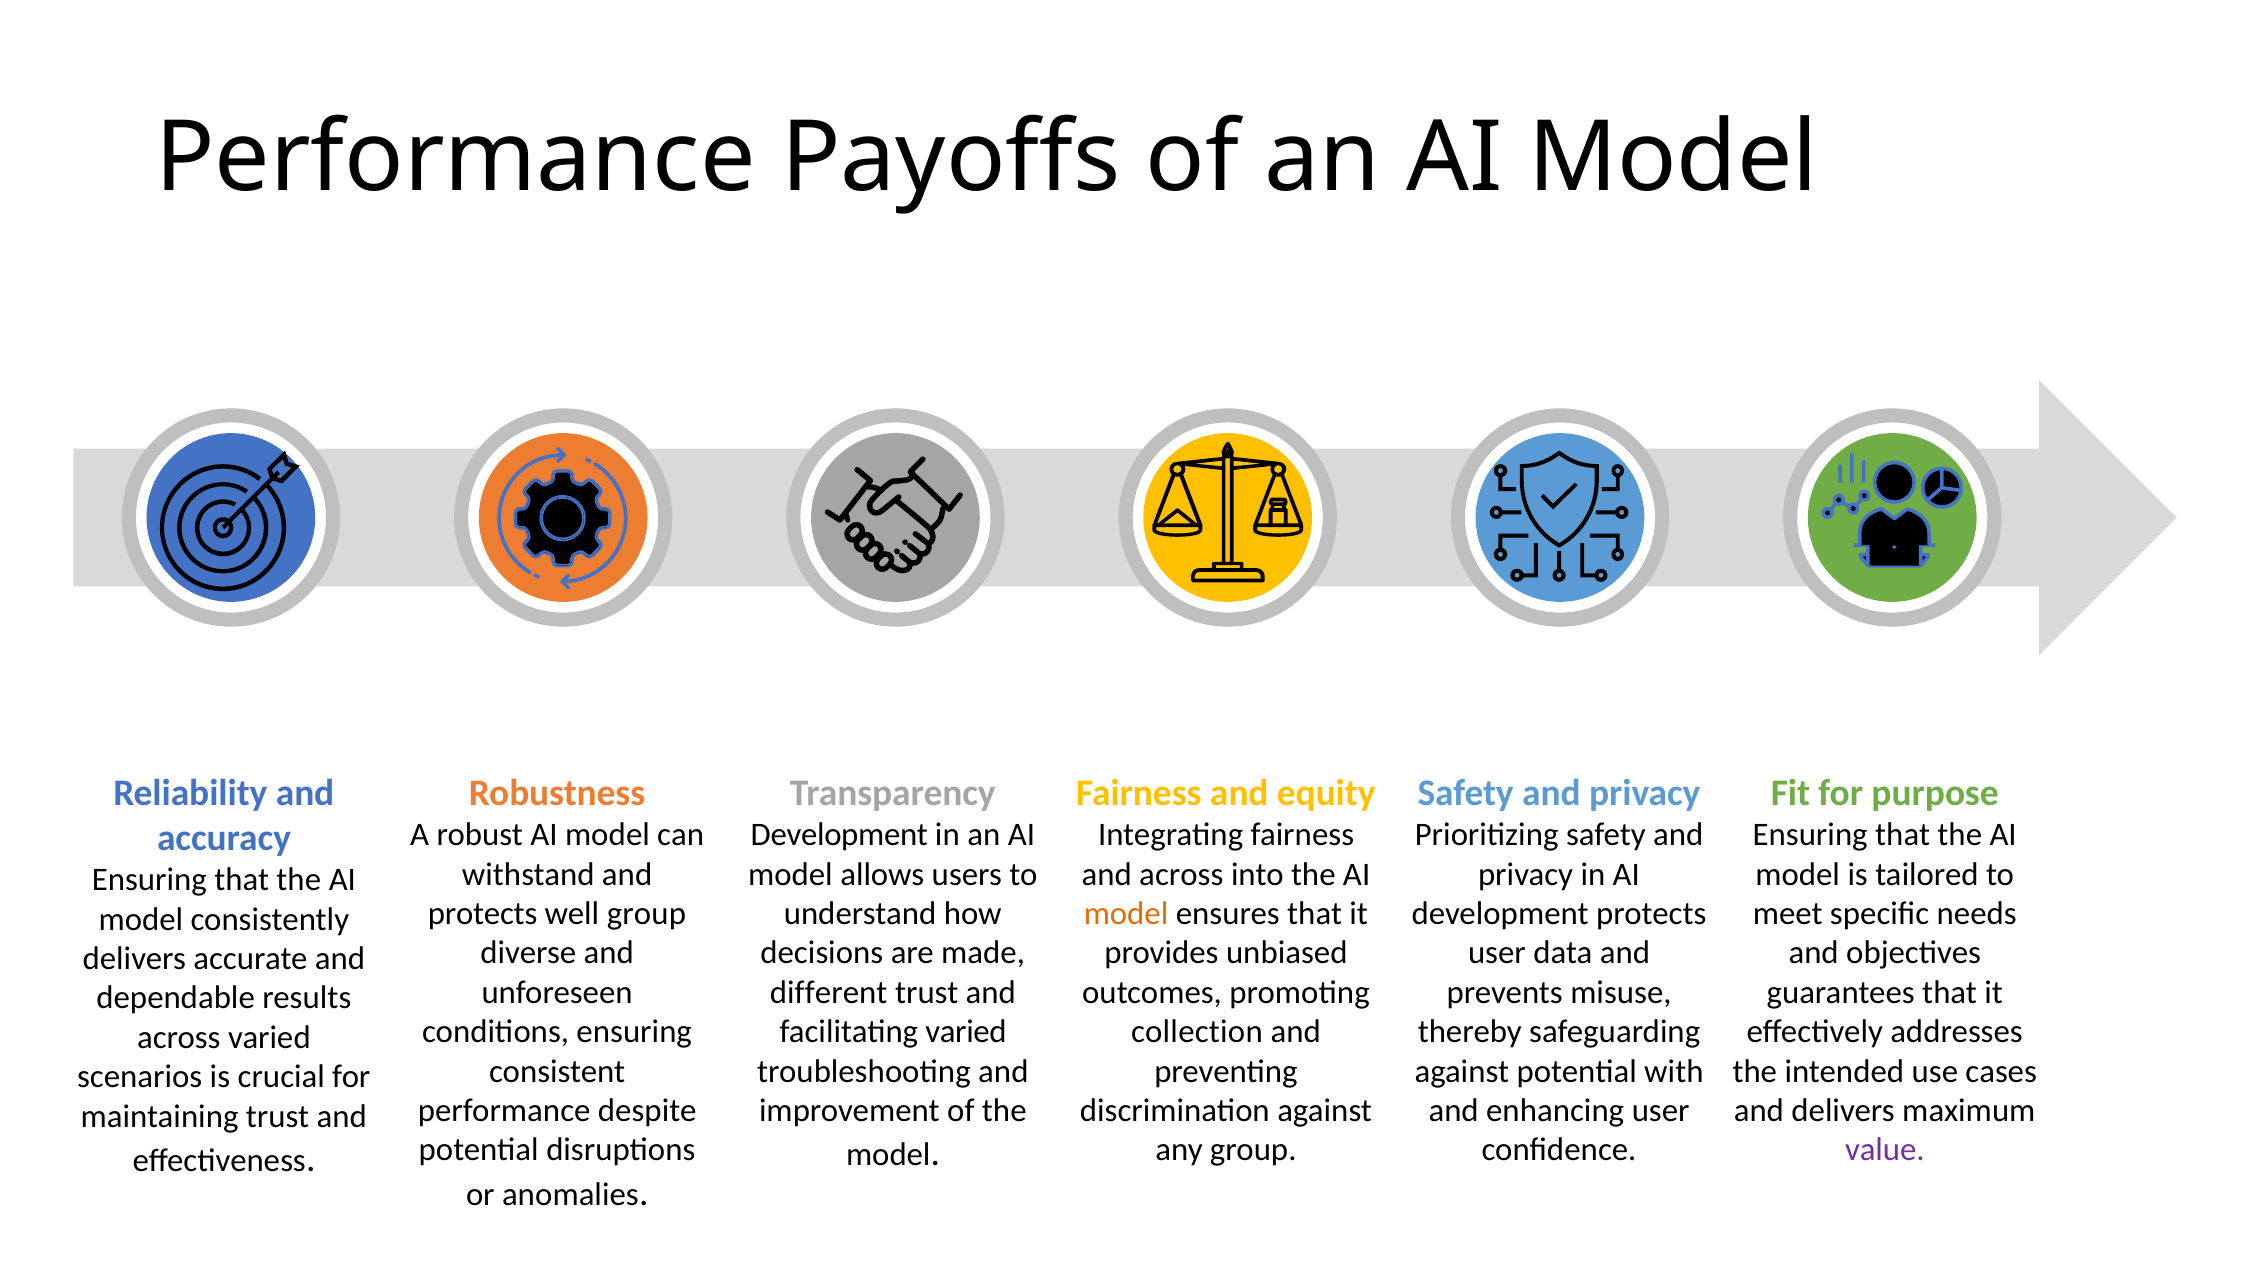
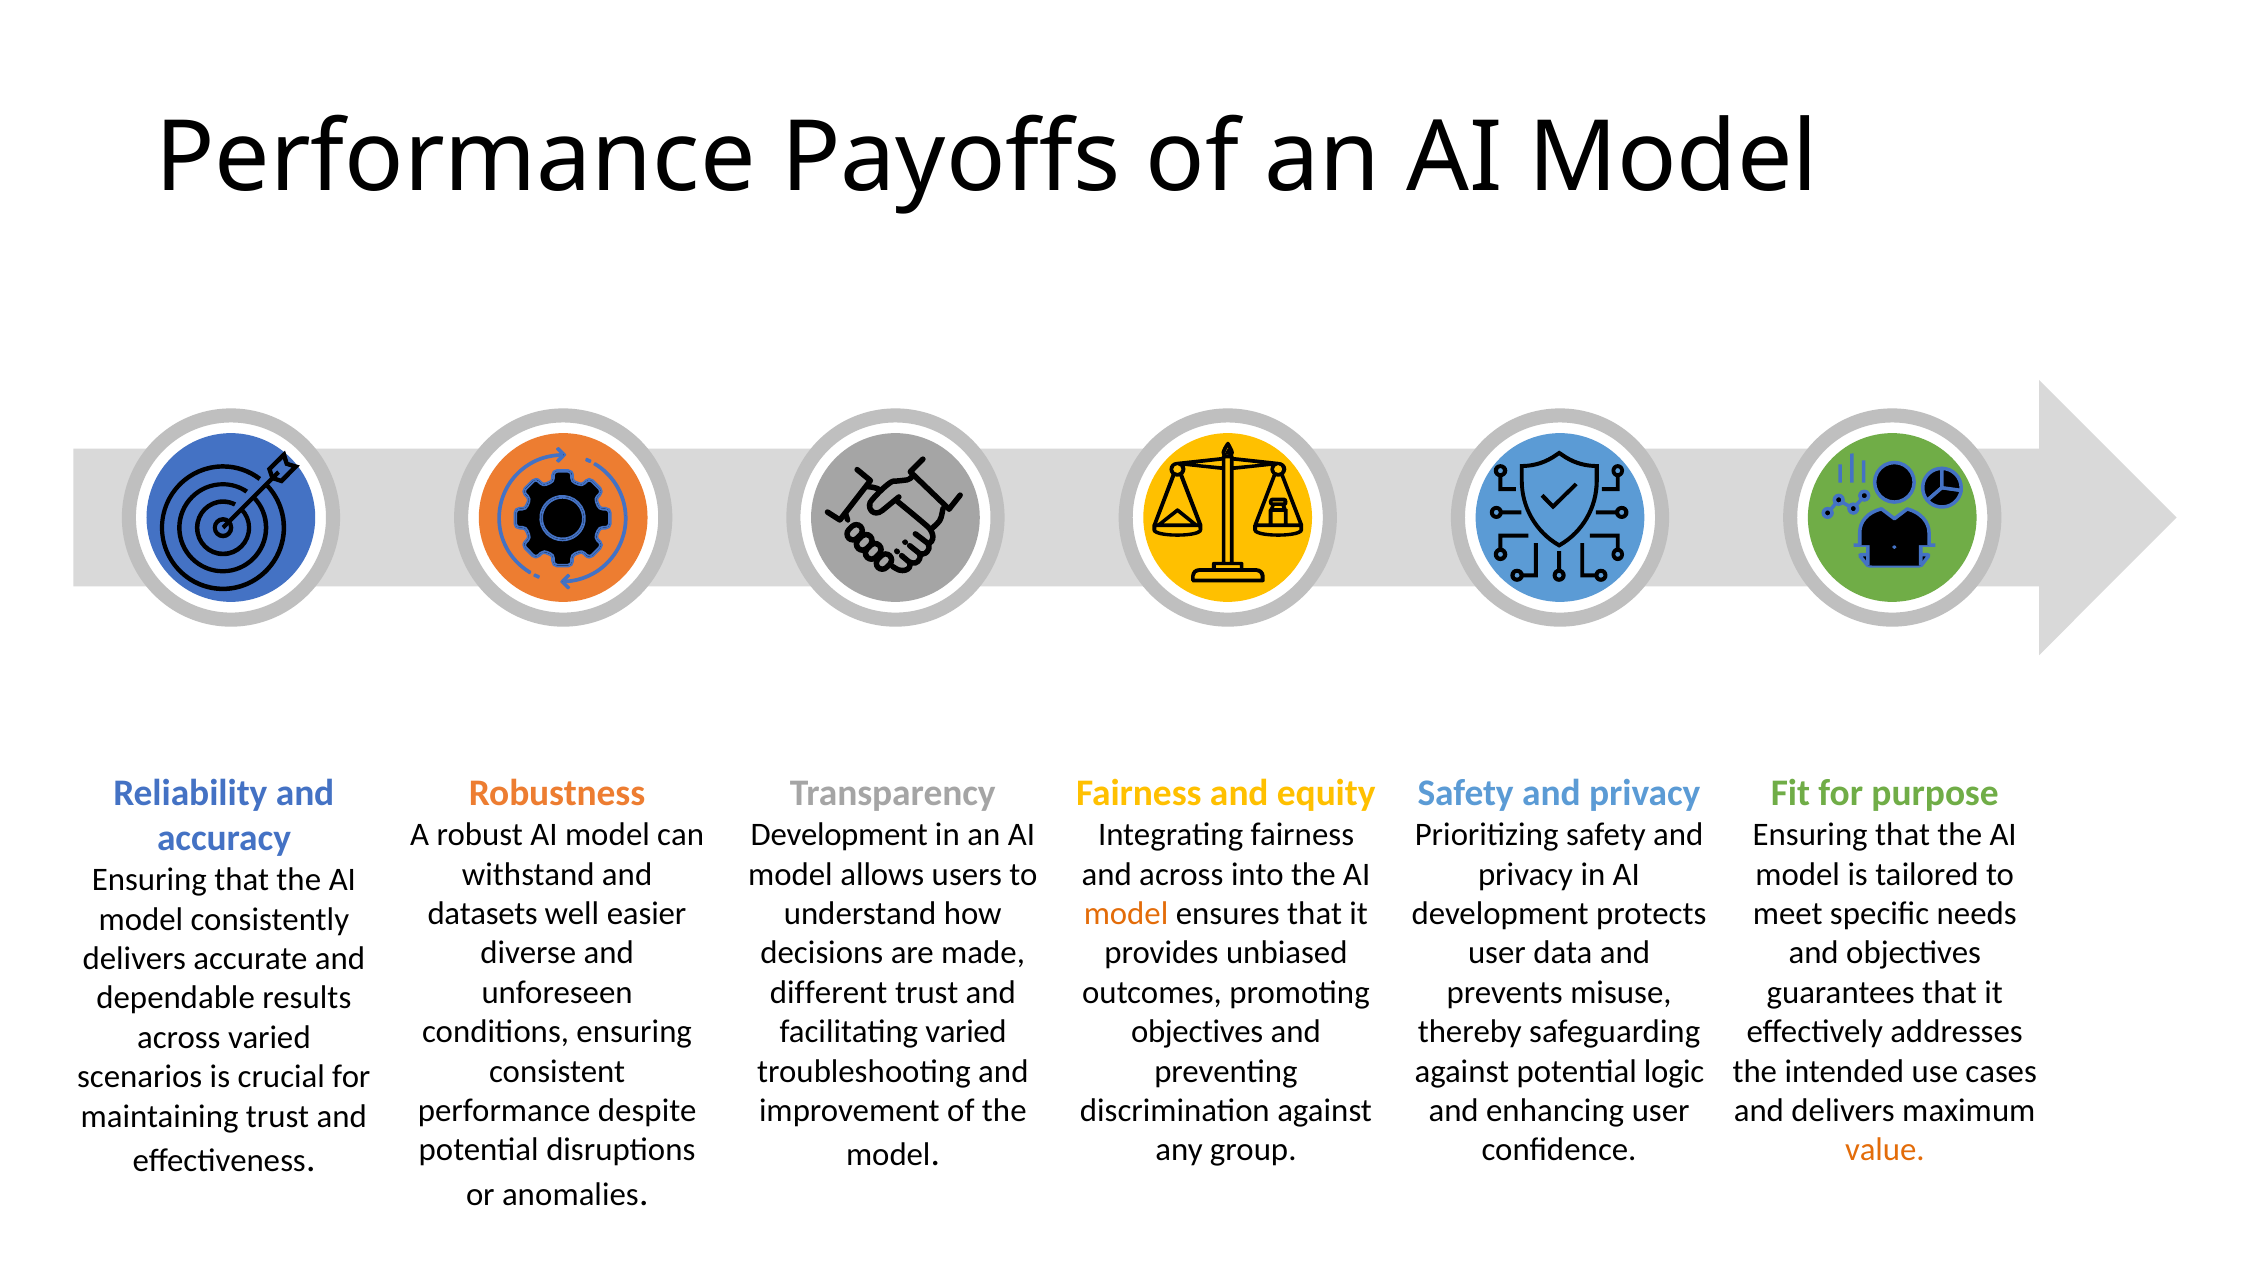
protects at (483, 913): protects -> datasets
well group: group -> easier
collection at (1197, 1032): collection -> objectives
with: with -> logic
value colour: purple -> orange
